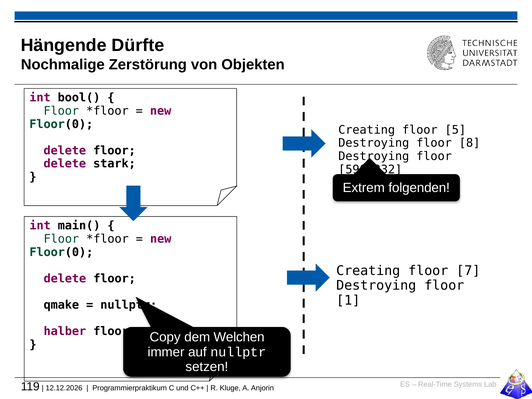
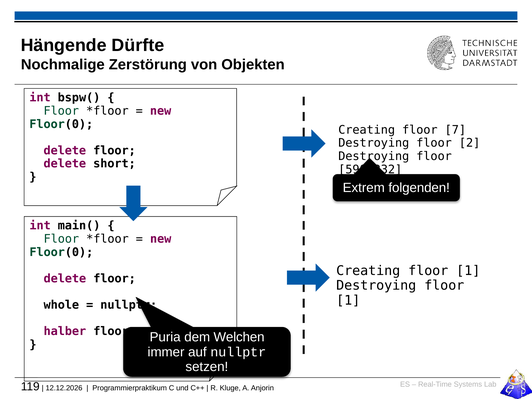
bool(: bool( -> bspw(
5: 5 -> 7
8: 8 -> 2
stark: stark -> short
Creating floor 7: 7 -> 1
qmake: qmake -> whole
Copy: Copy -> Puria
